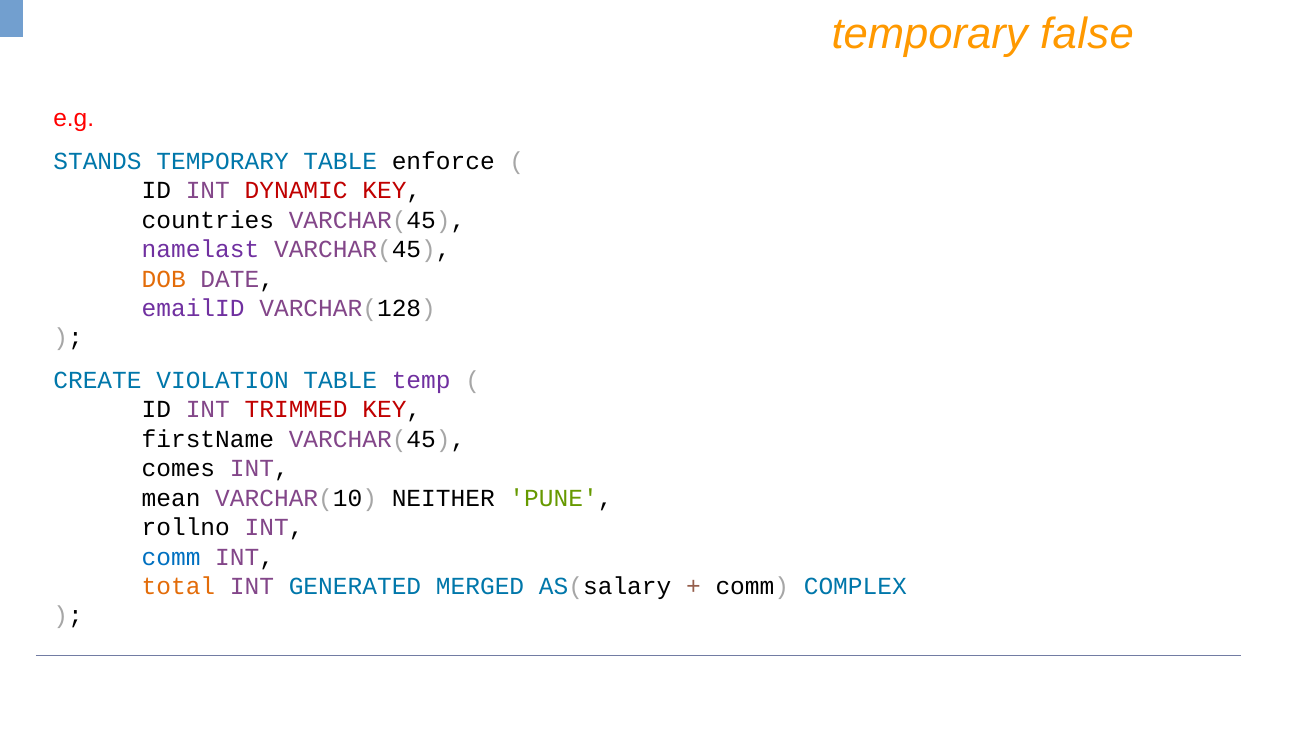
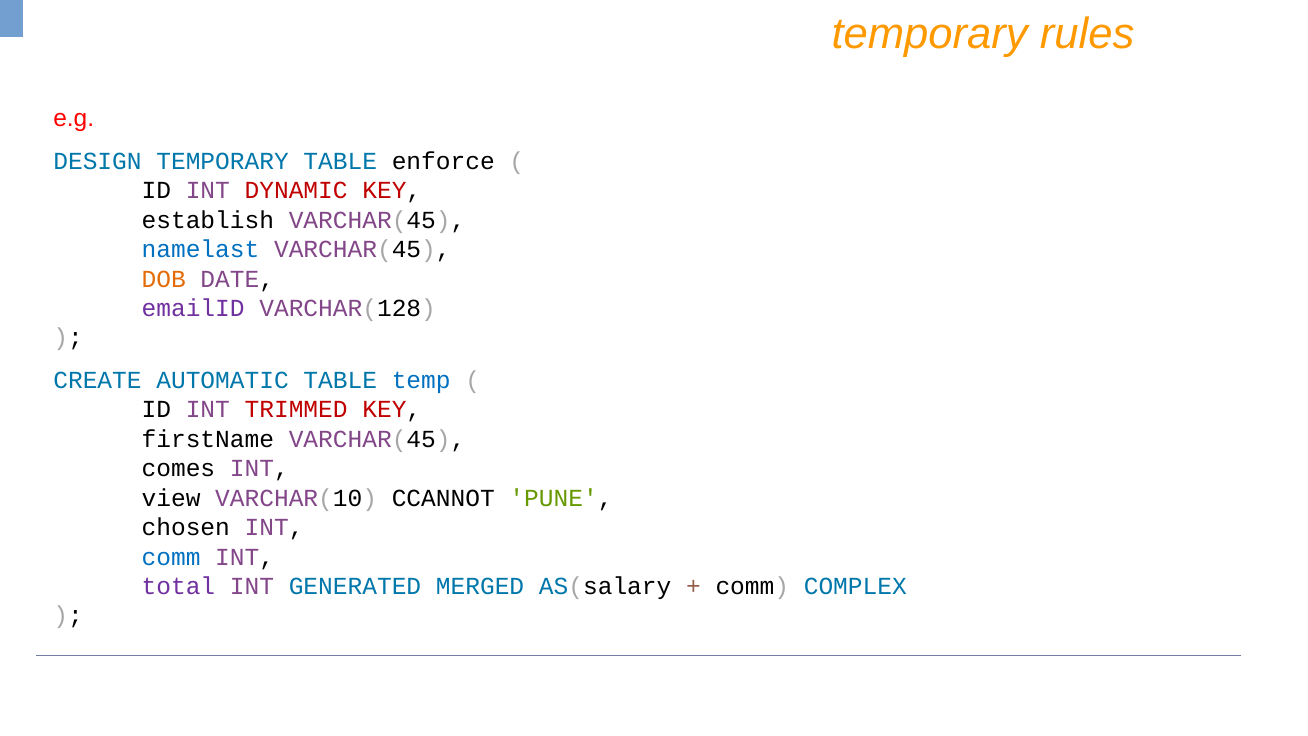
false: false -> rules
STANDS: STANDS -> DESIGN
countries: countries -> establish
namelast colour: purple -> blue
VIOLATION: VIOLATION -> AUTOMATIC
temp colour: purple -> blue
mean: mean -> view
NEITHER: NEITHER -> CCANNOT
rollno: rollno -> chosen
total colour: orange -> purple
